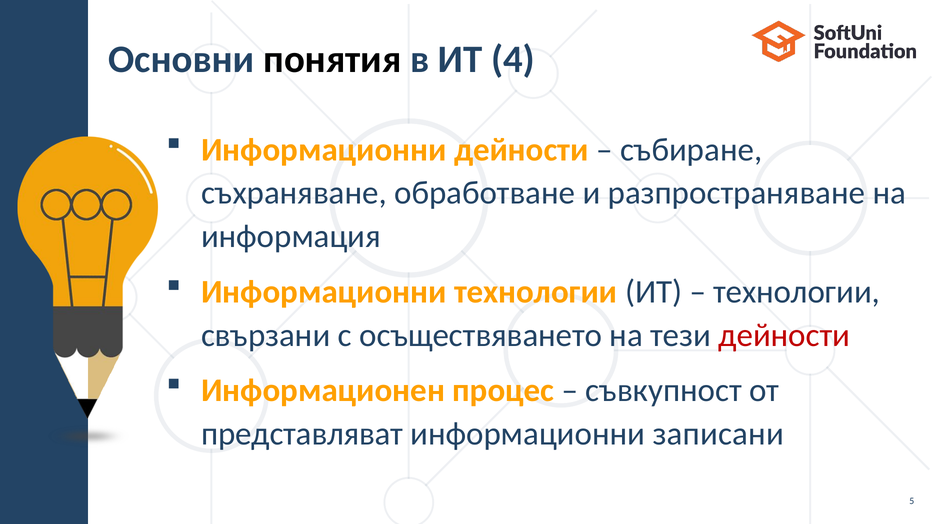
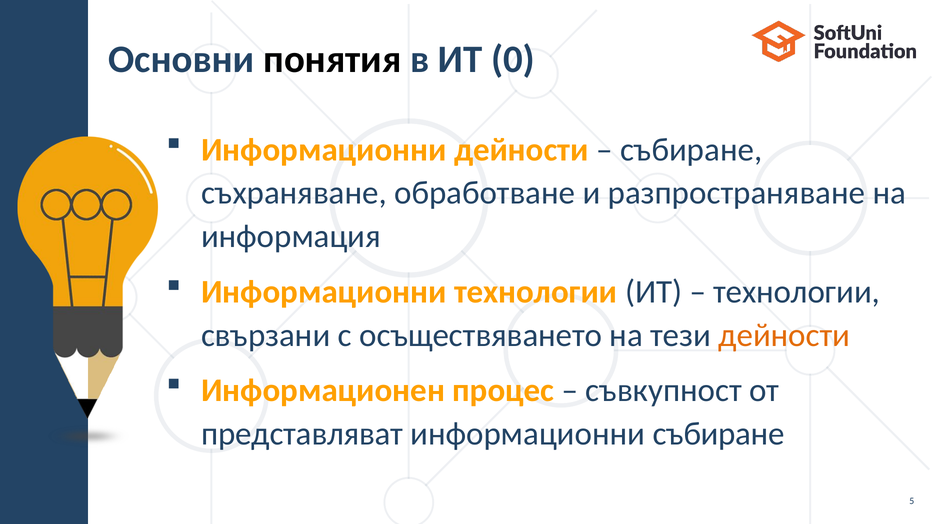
4: 4 -> 0
дейности at (784, 335) colour: red -> orange
информационни записани: записани -> събиране
